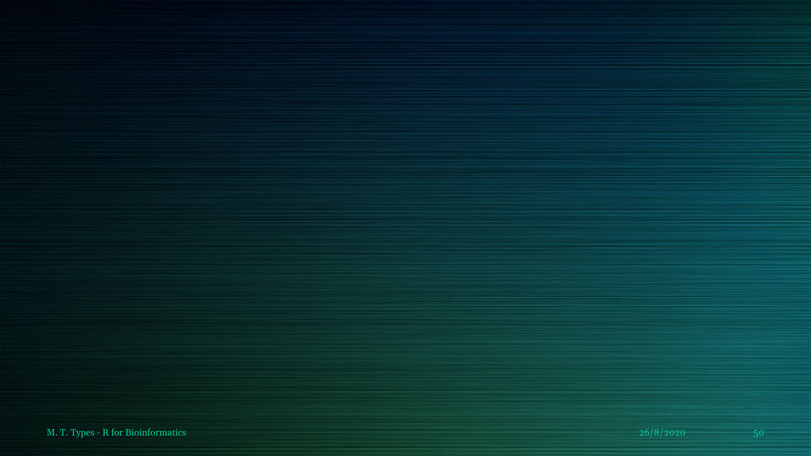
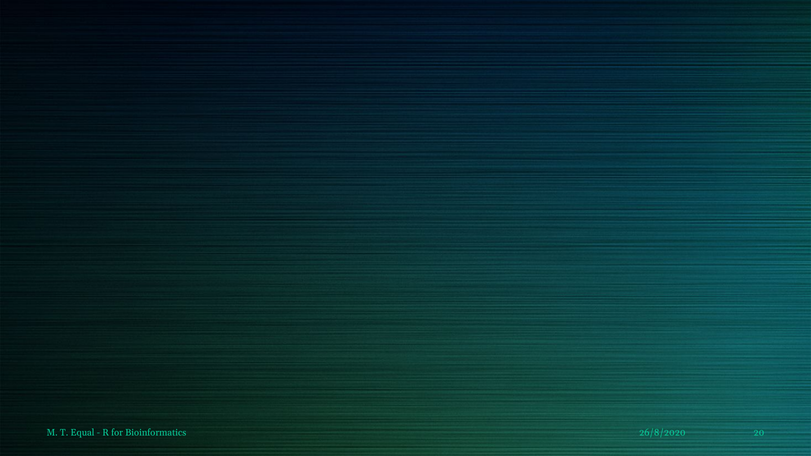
Types: Types -> Equal
50: 50 -> 20
